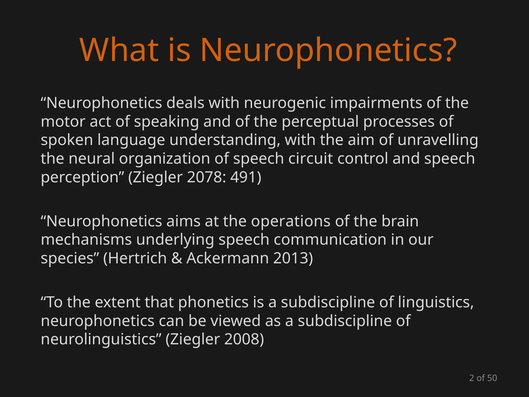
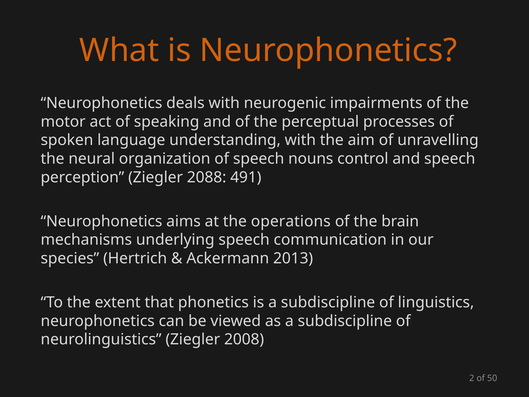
circuit: circuit -> nouns
2078: 2078 -> 2088
